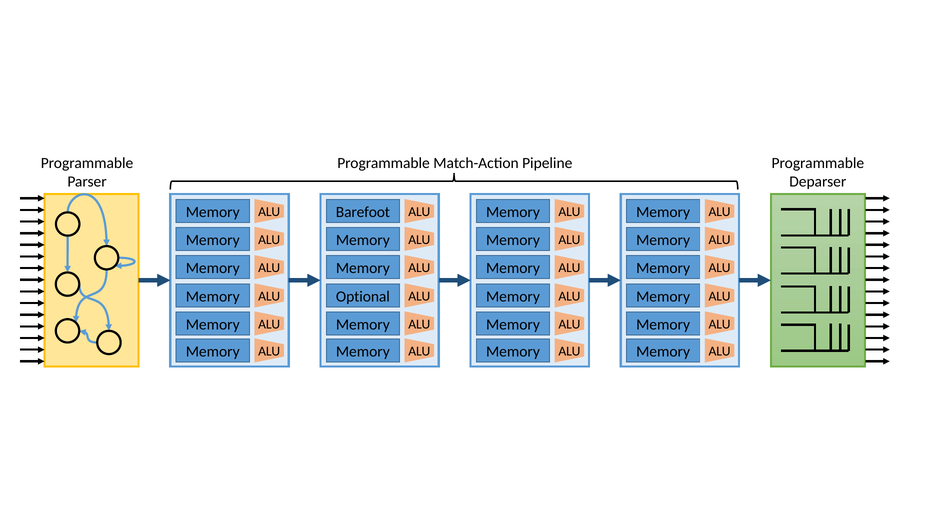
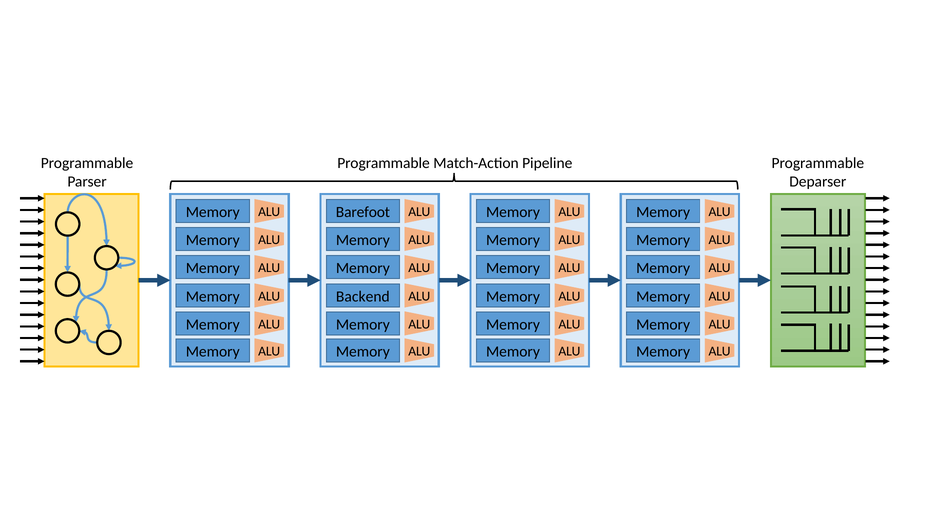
Optional: Optional -> Backend
